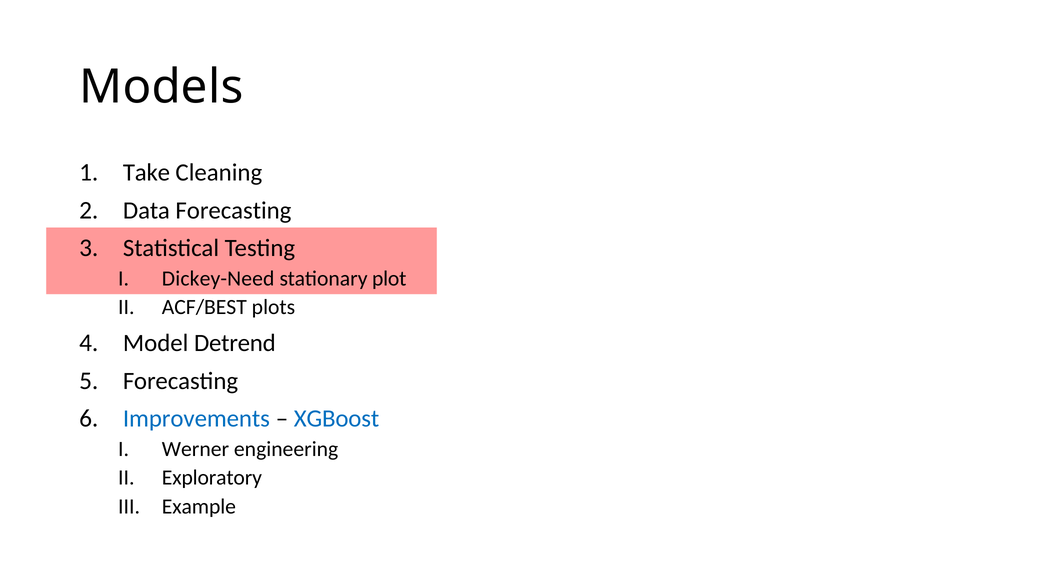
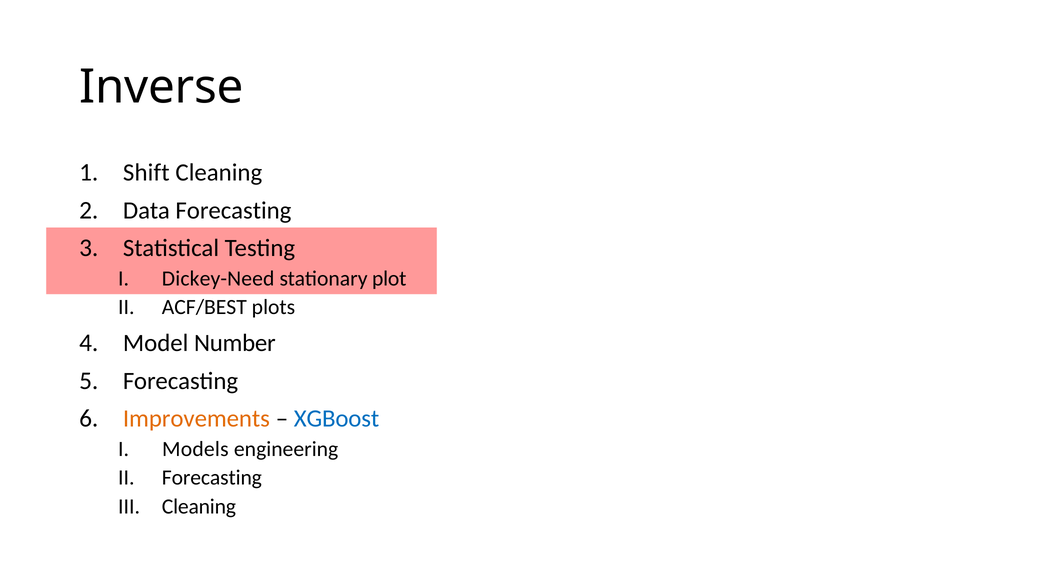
Models: Models -> Inverse
Take: Take -> Shift
Detrend: Detrend -> Number
Improvements colour: blue -> orange
Werner: Werner -> Models
Exploratory at (212, 478): Exploratory -> Forecasting
Example at (199, 506): Example -> Cleaning
